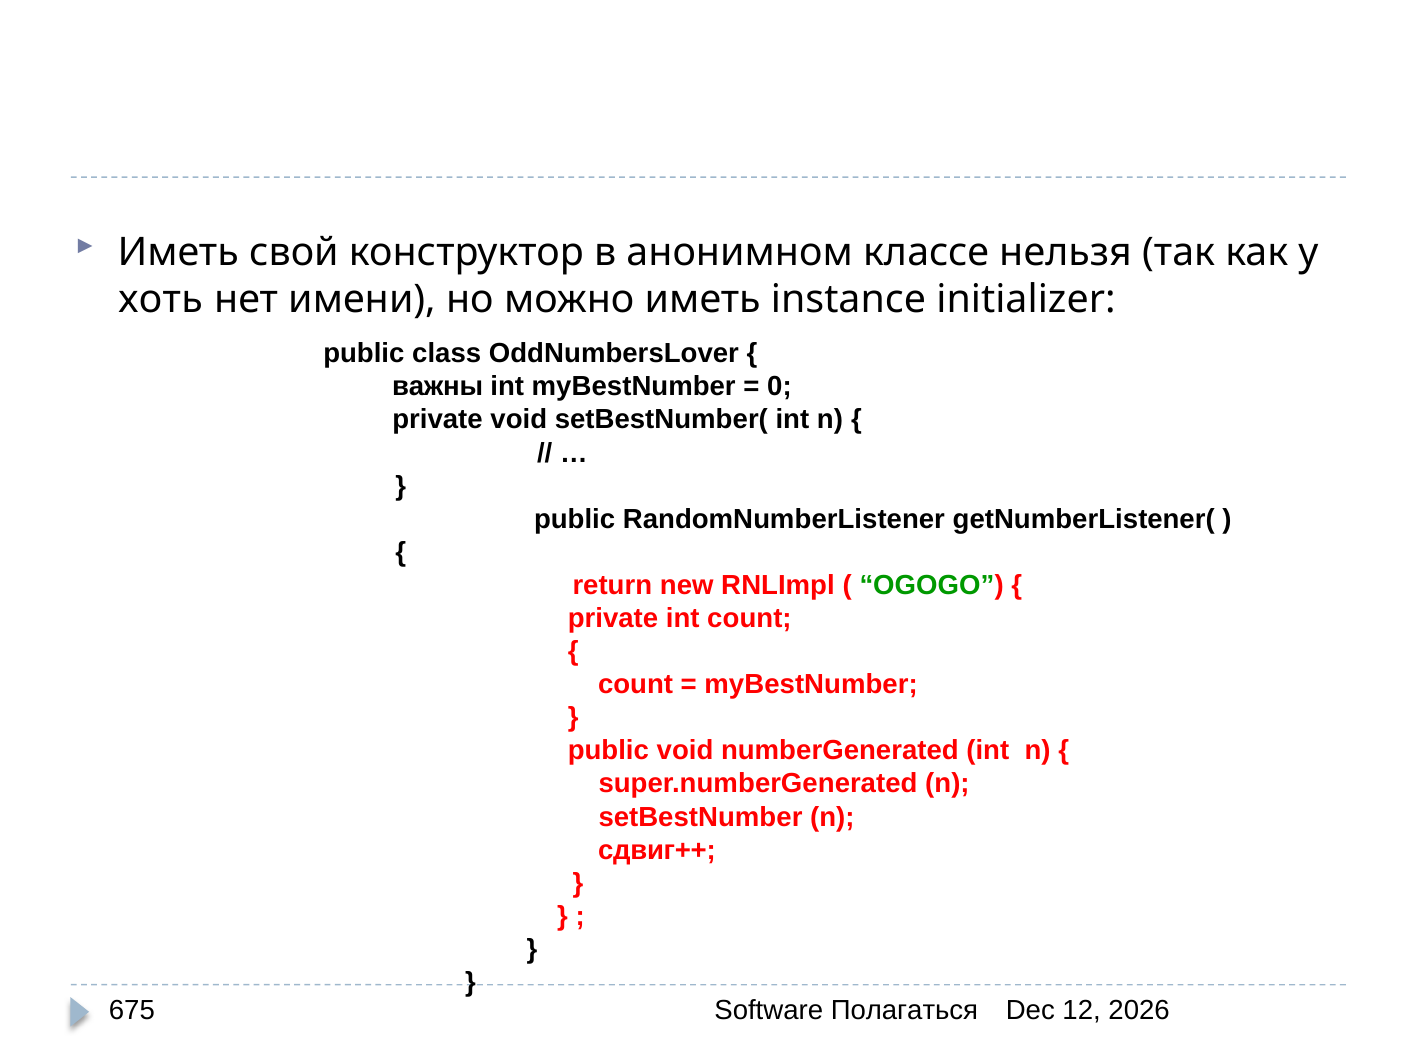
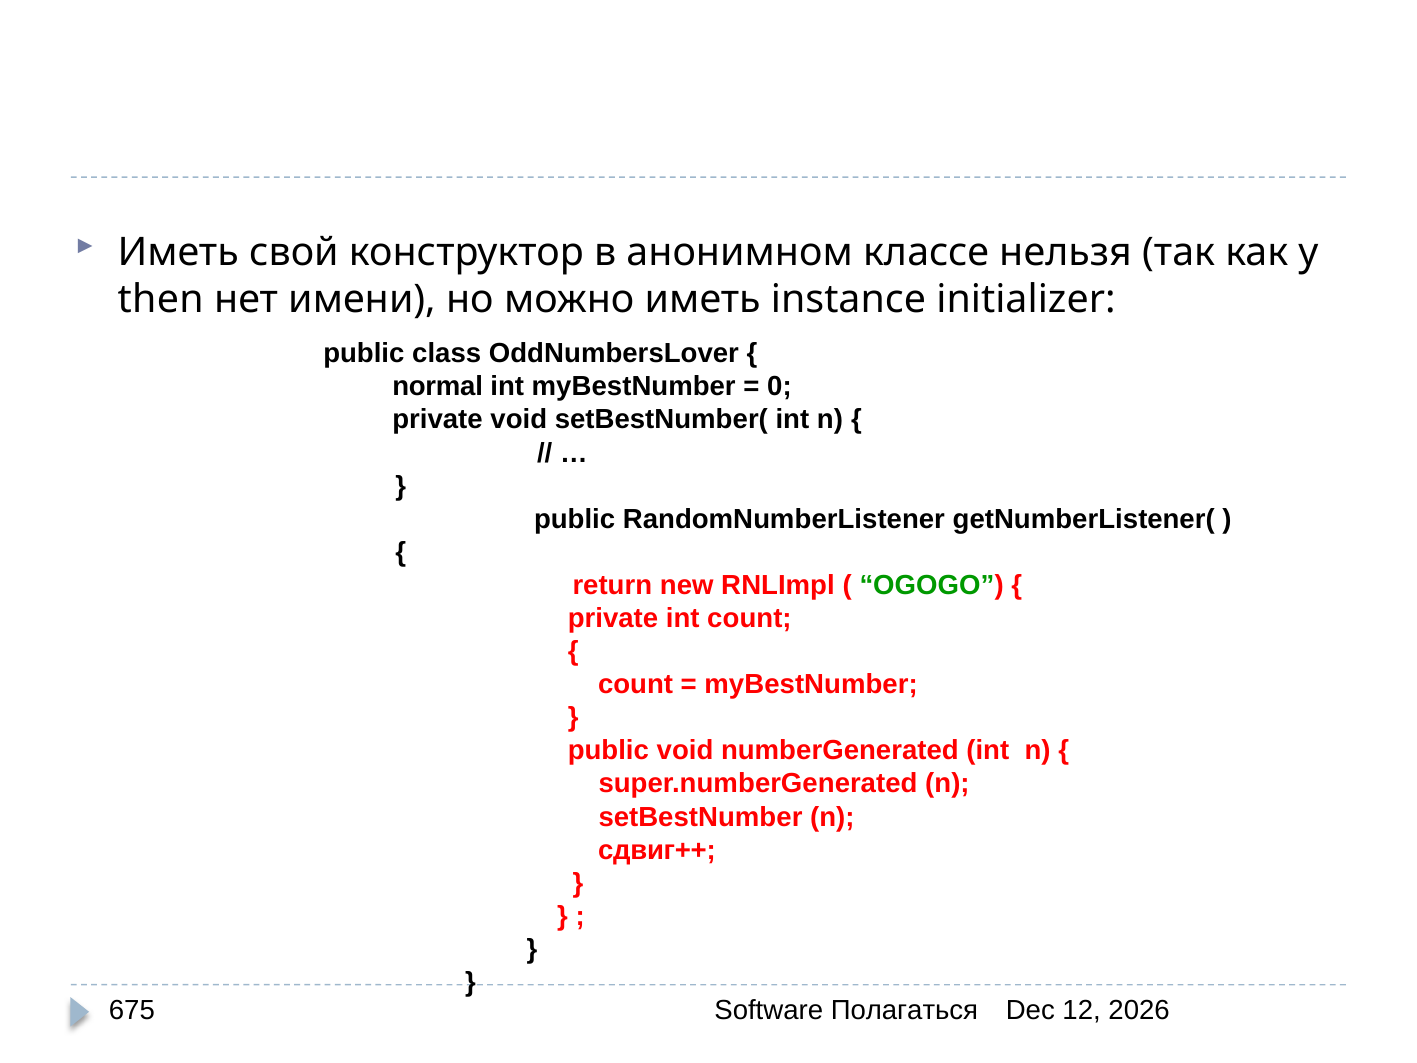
хоть: хоть -> then
важны: важны -> normal
